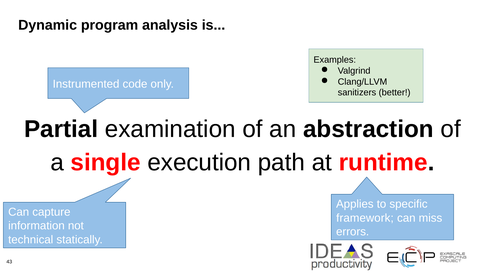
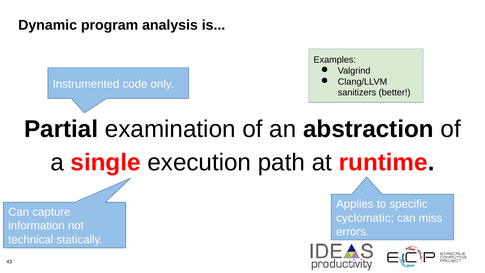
framework: framework -> cyclomatic
